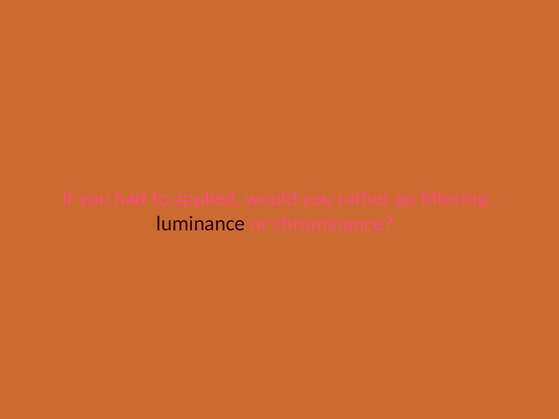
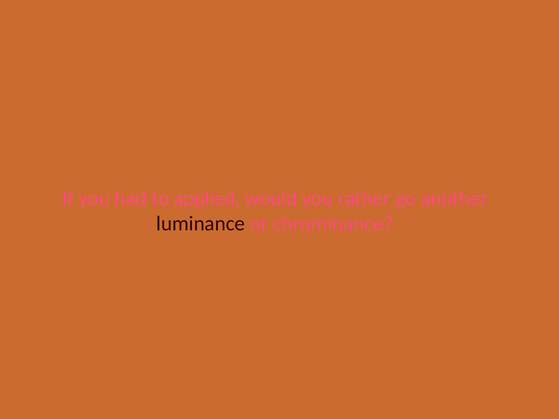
filtering: filtering -> another
